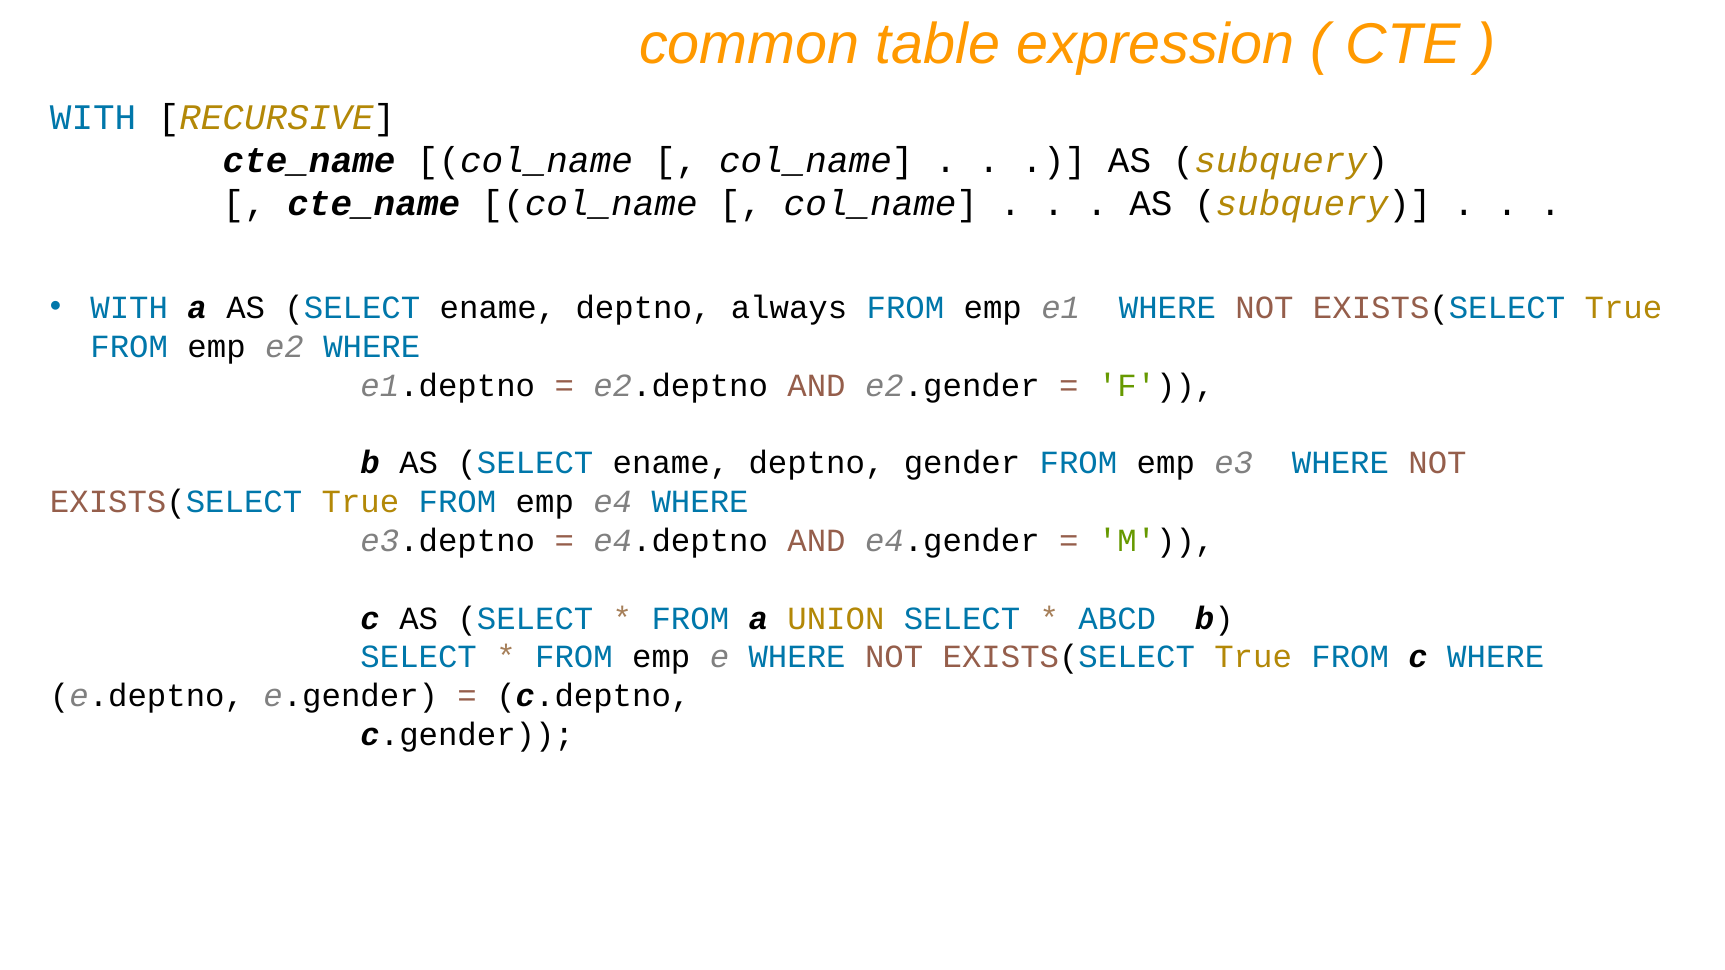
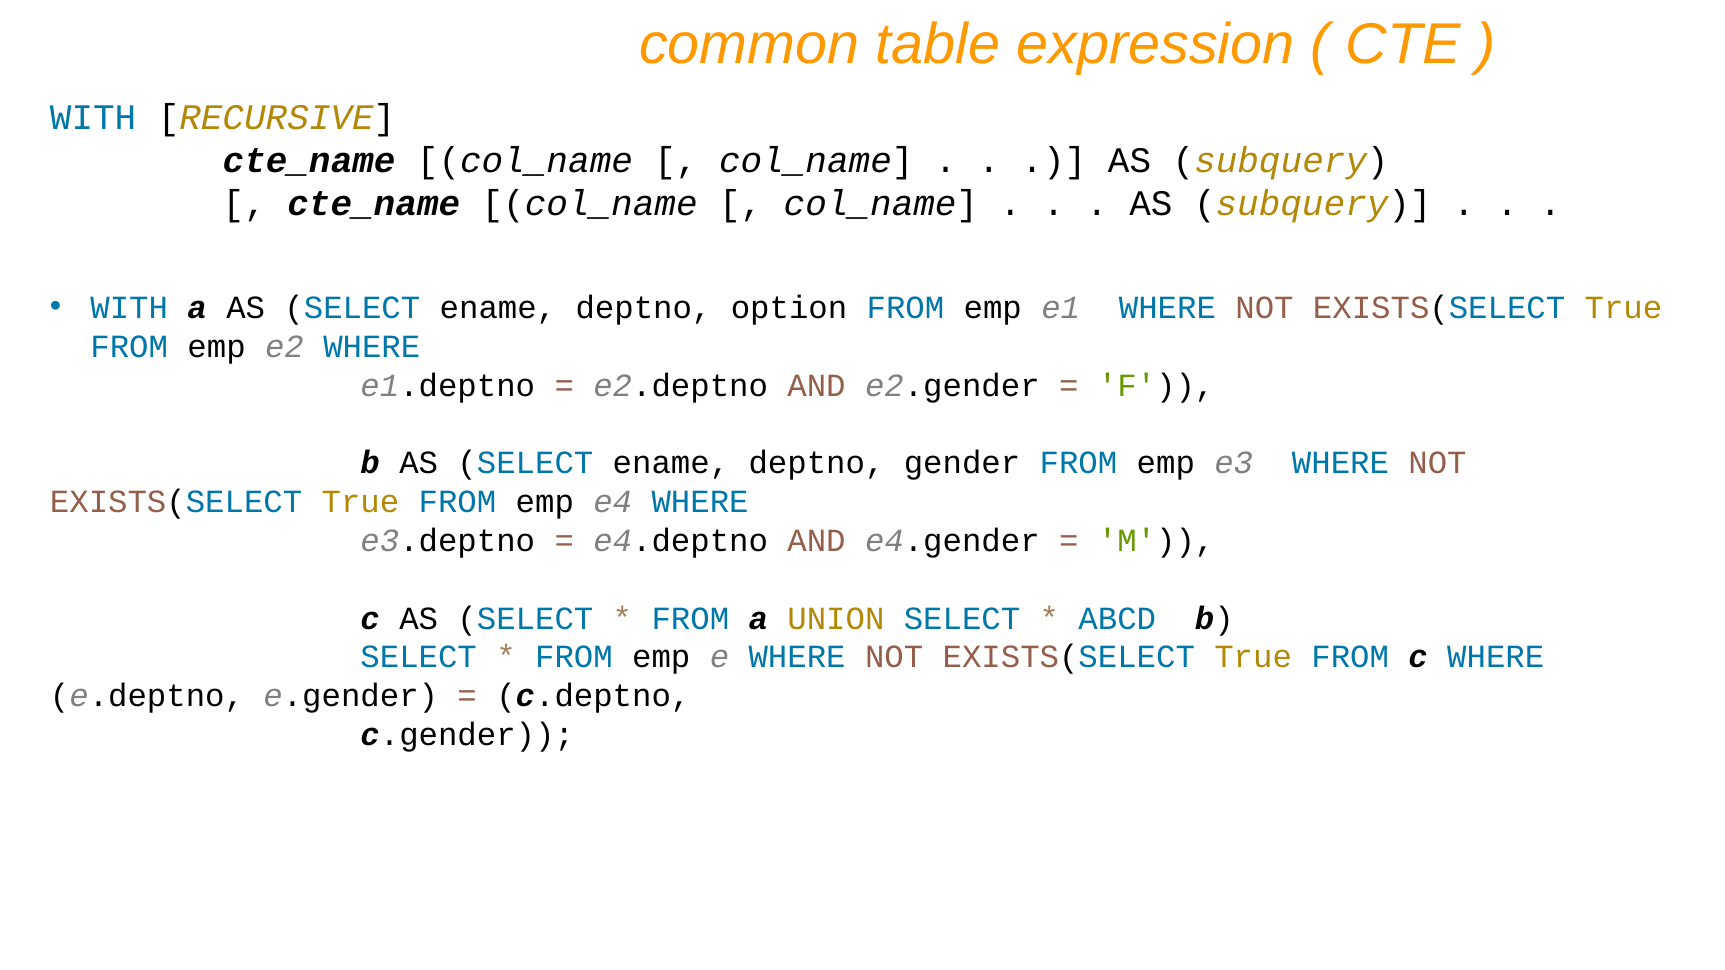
always: always -> option
